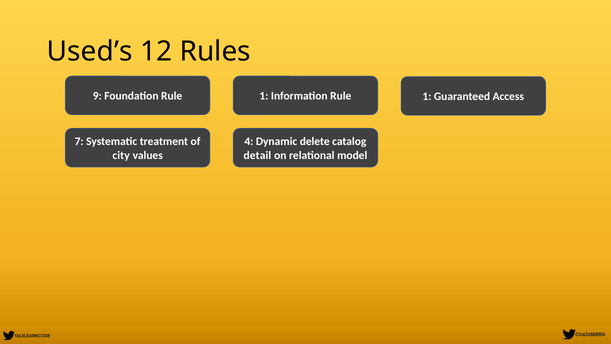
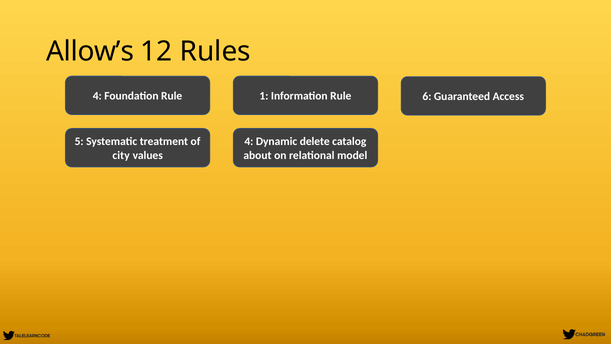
Used’s: Used’s -> Allow’s
9 at (97, 96): 9 -> 4
Information Rule 1: 1 -> 6
7: 7 -> 5
detail: detail -> about
